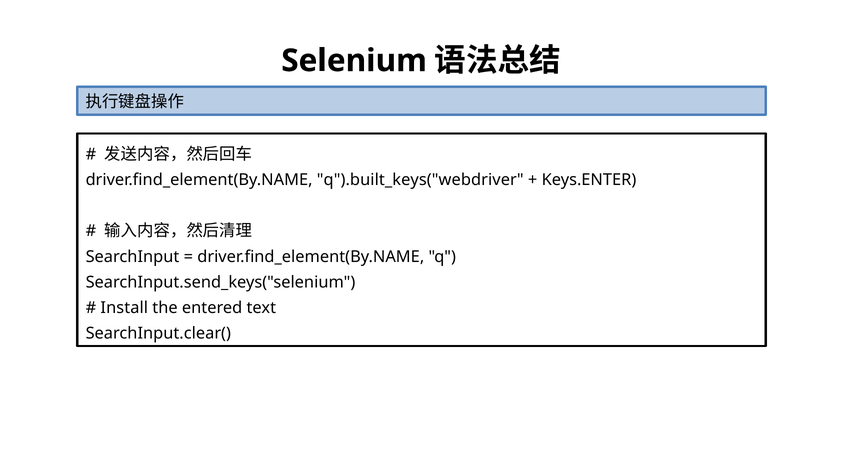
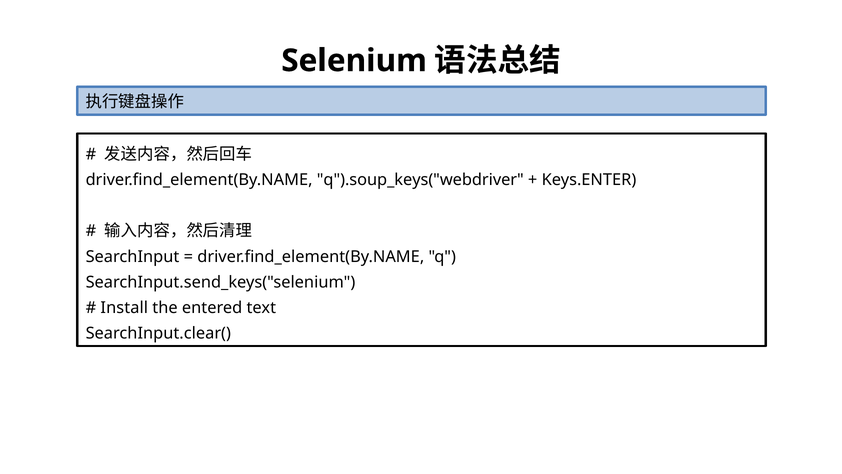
q").built_keys("webdriver: q").built_keys("webdriver -> q").soup_keys("webdriver
